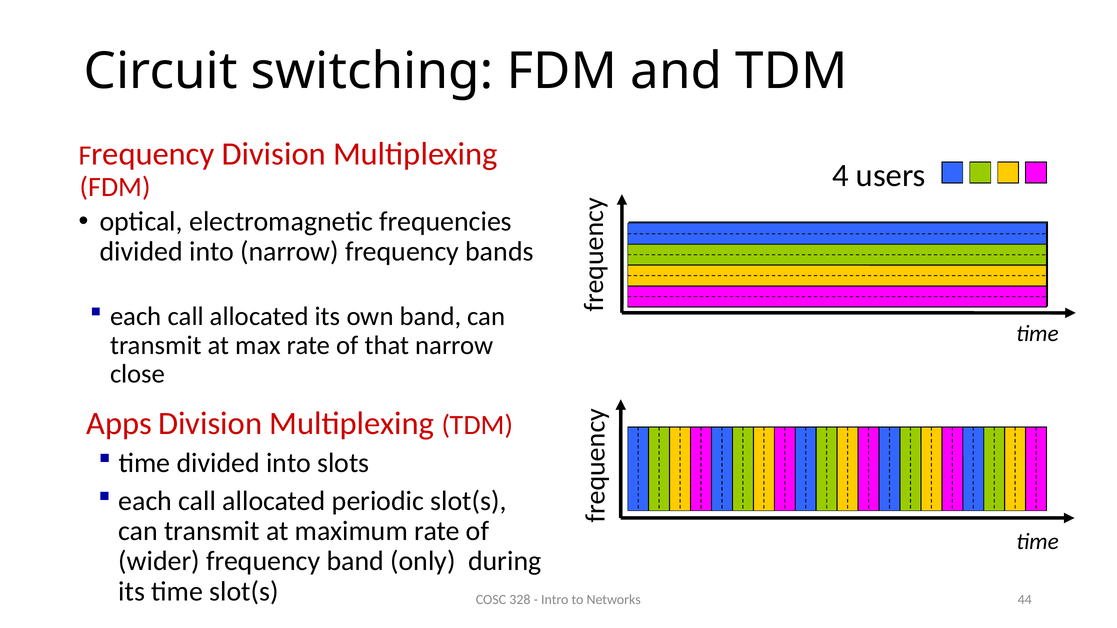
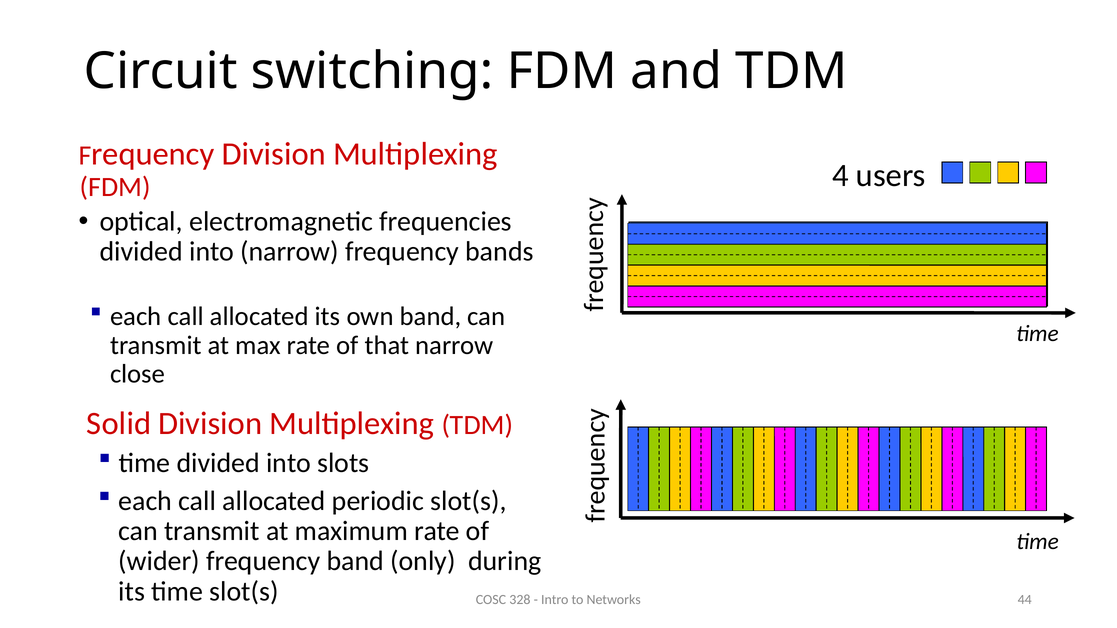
Apps: Apps -> Solid
